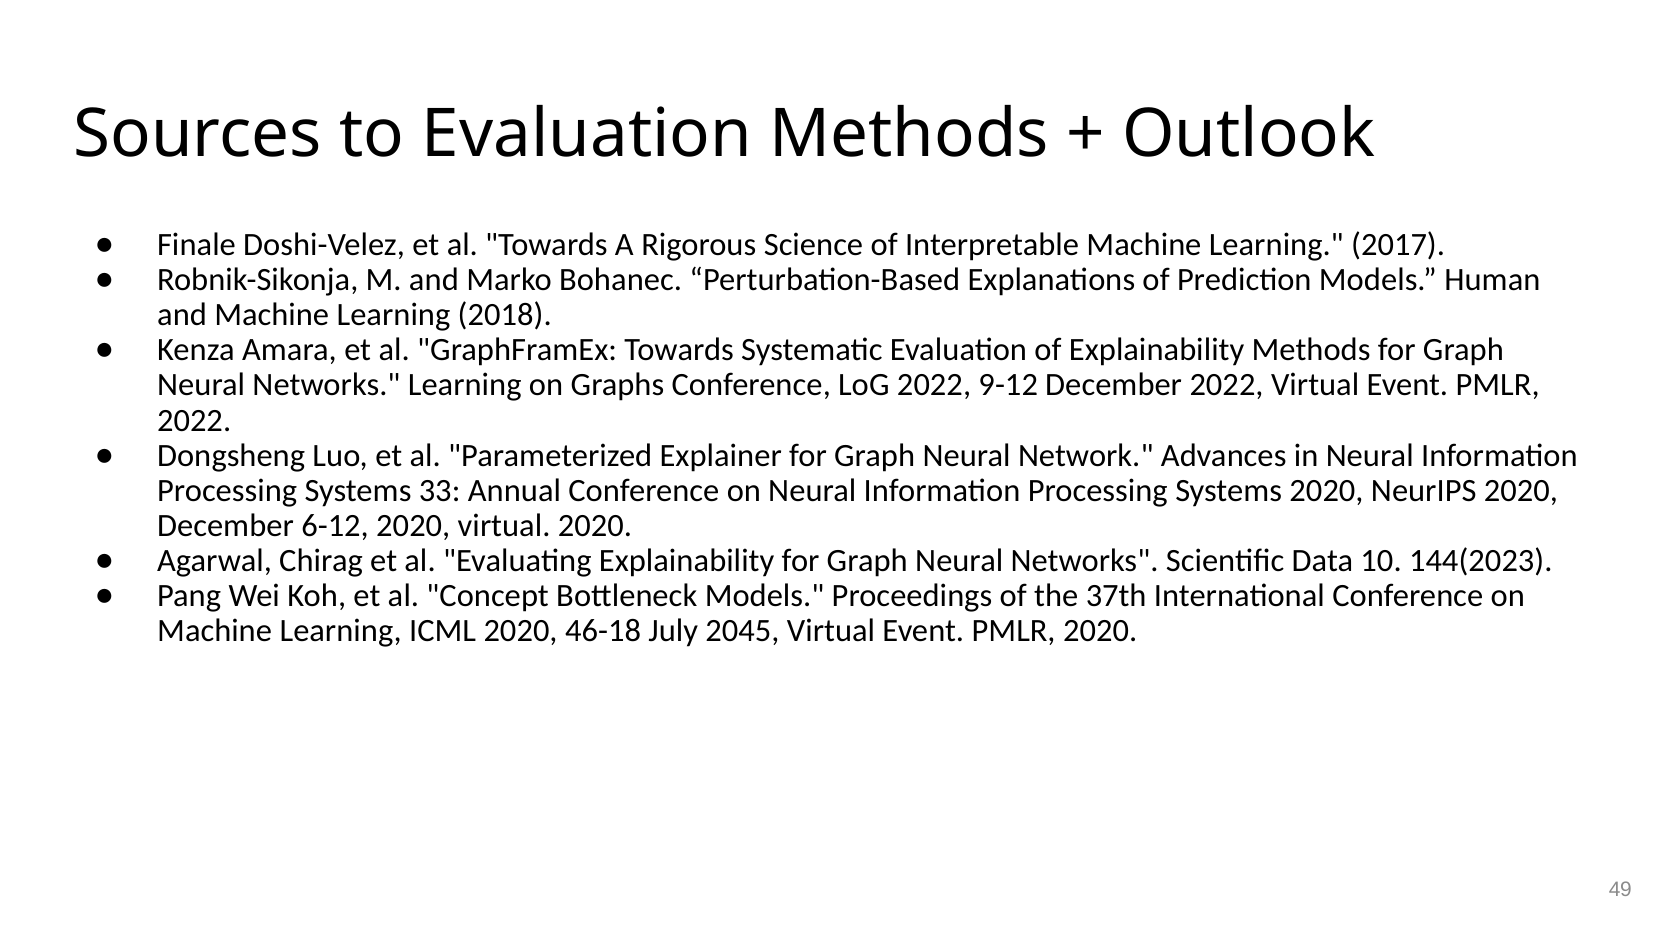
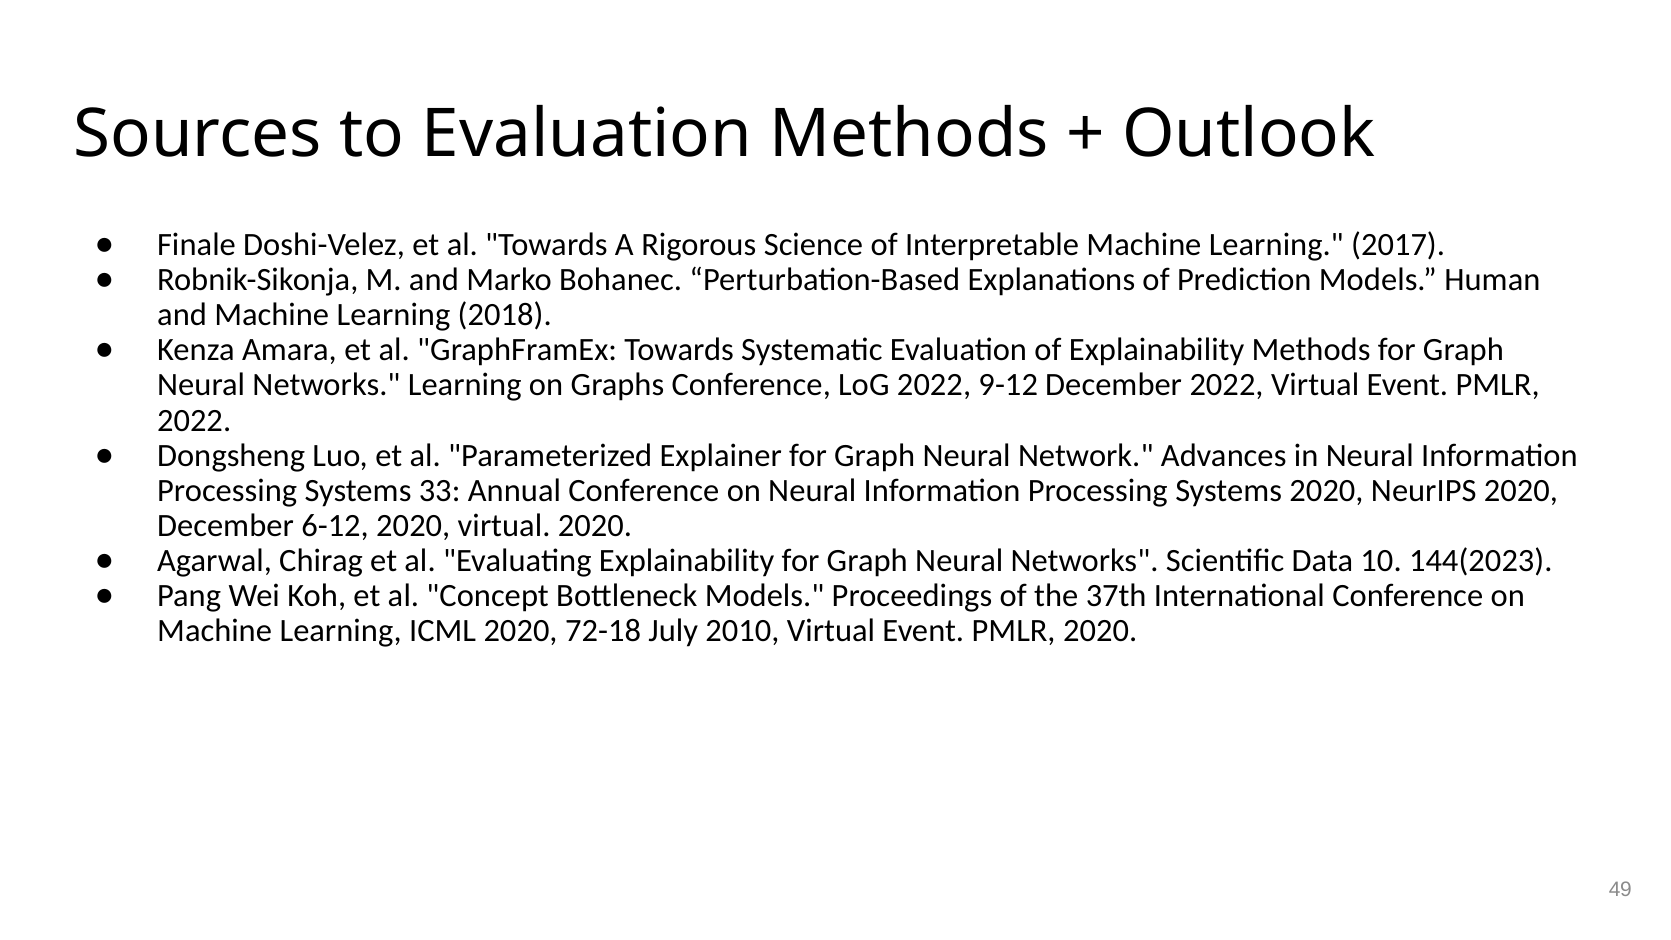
46-18: 46-18 -> 72-18
2045: 2045 -> 2010
